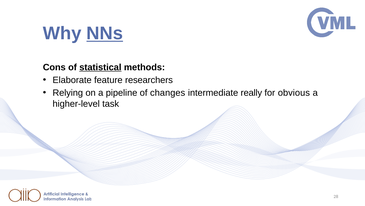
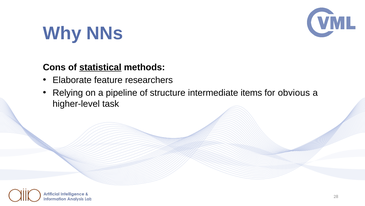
NNs underline: present -> none
changes: changes -> structure
really: really -> items
